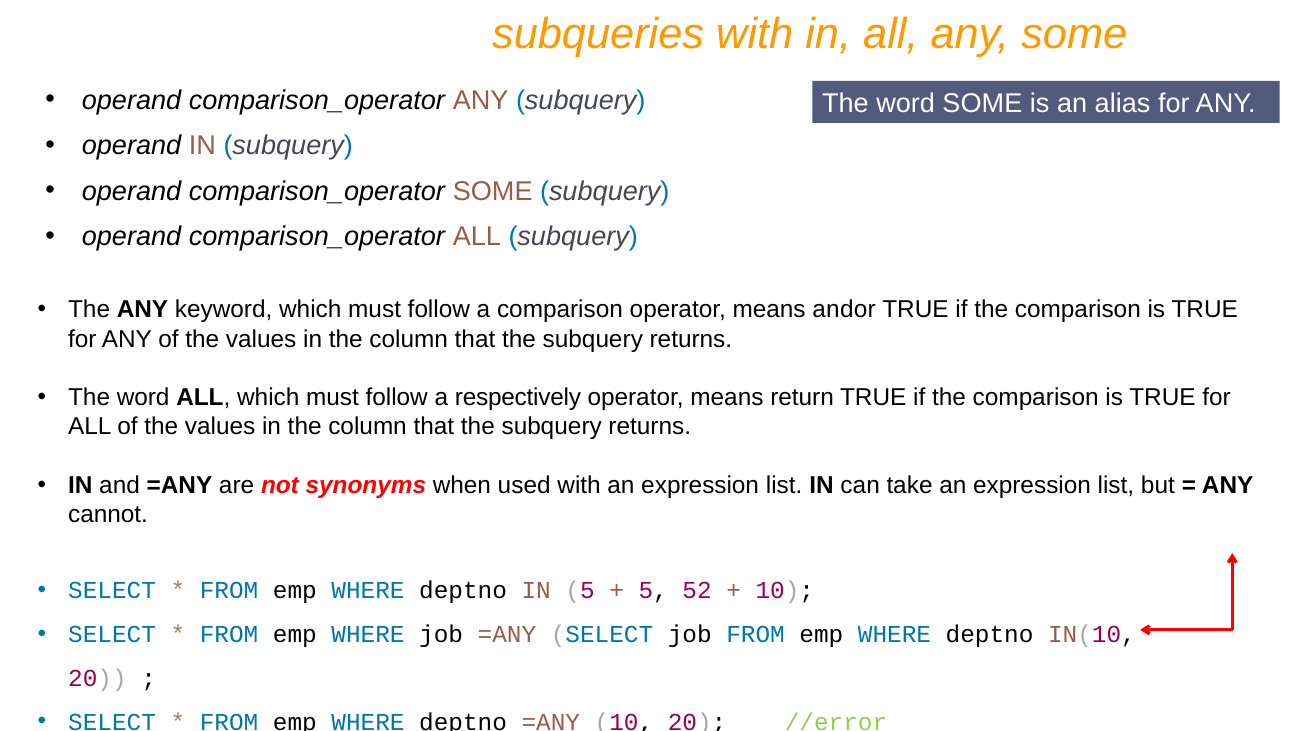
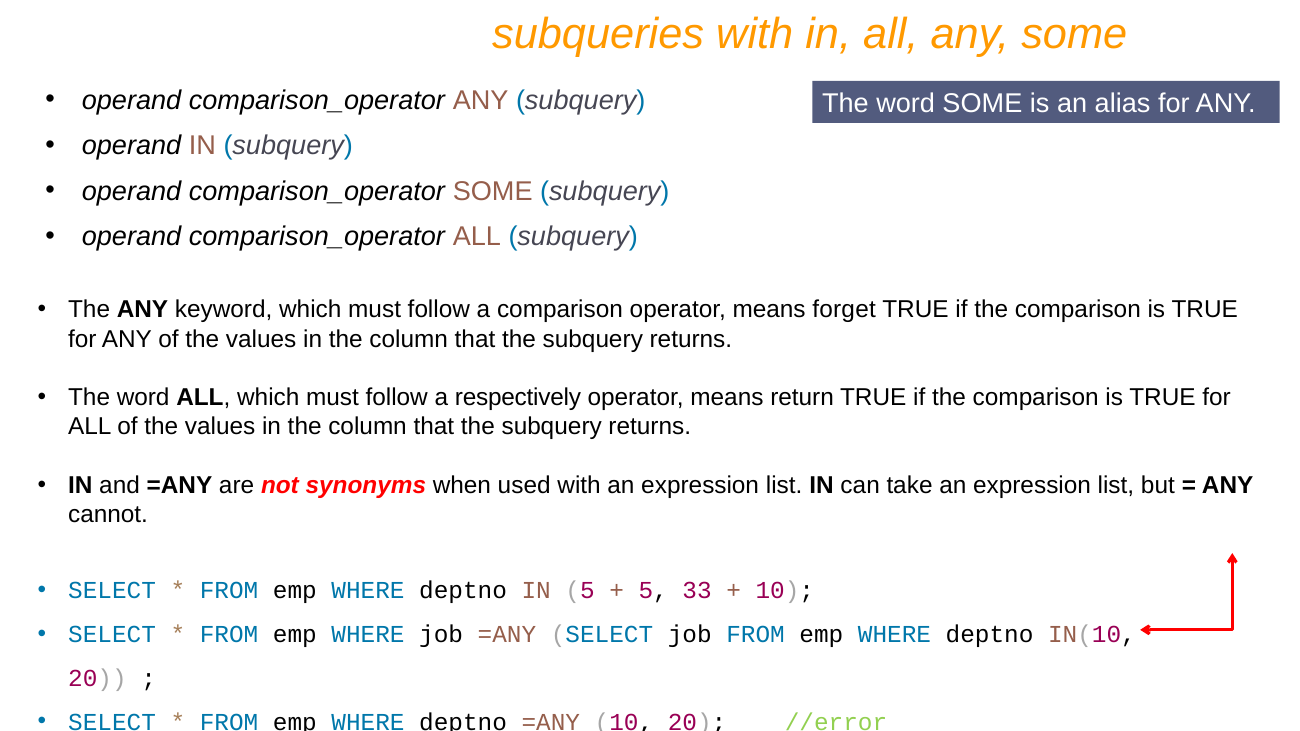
andor: andor -> forget
52: 52 -> 33
